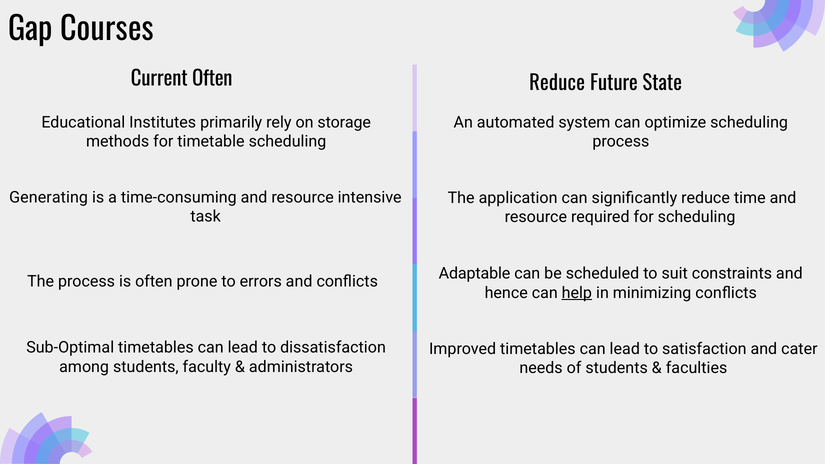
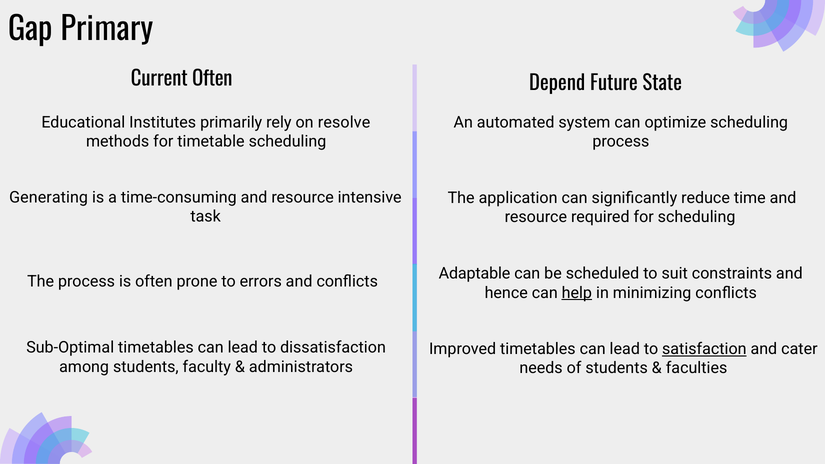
Courses: Courses -> Primary
Reduce at (557, 83): Reduce -> Depend
storage: storage -> resolve
satisfaction underline: none -> present
